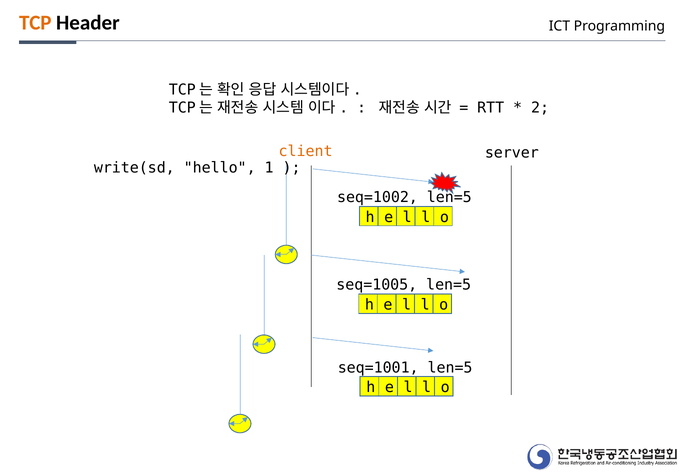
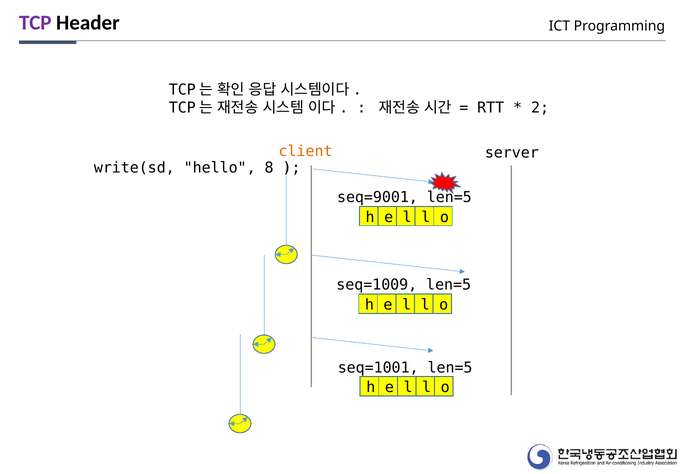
TCP colour: orange -> purple
1: 1 -> 8
seq=1002: seq=1002 -> seq=9001
seq=1005: seq=1005 -> seq=1009
